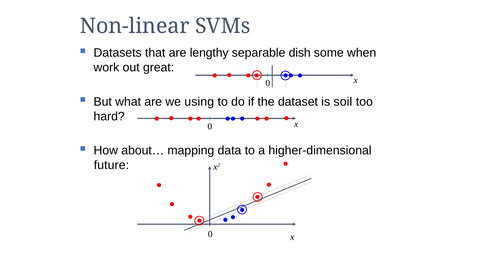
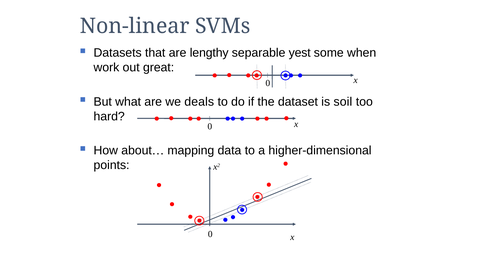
dish: dish -> yest
using: using -> deals
future: future -> points
